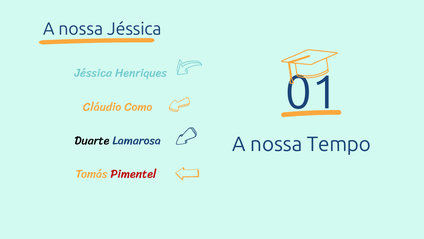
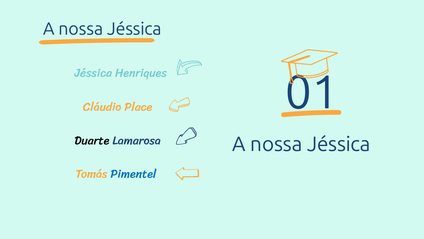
Como: Como -> Place
Tempo at (339, 144): Tempo -> Jéssica
Pimentel colour: red -> blue
